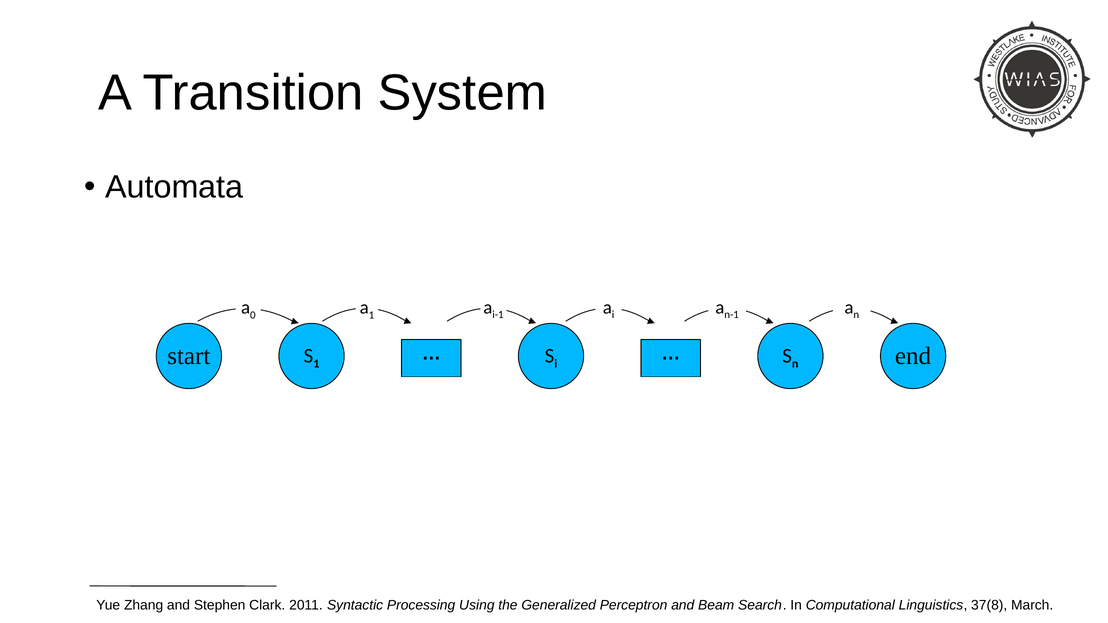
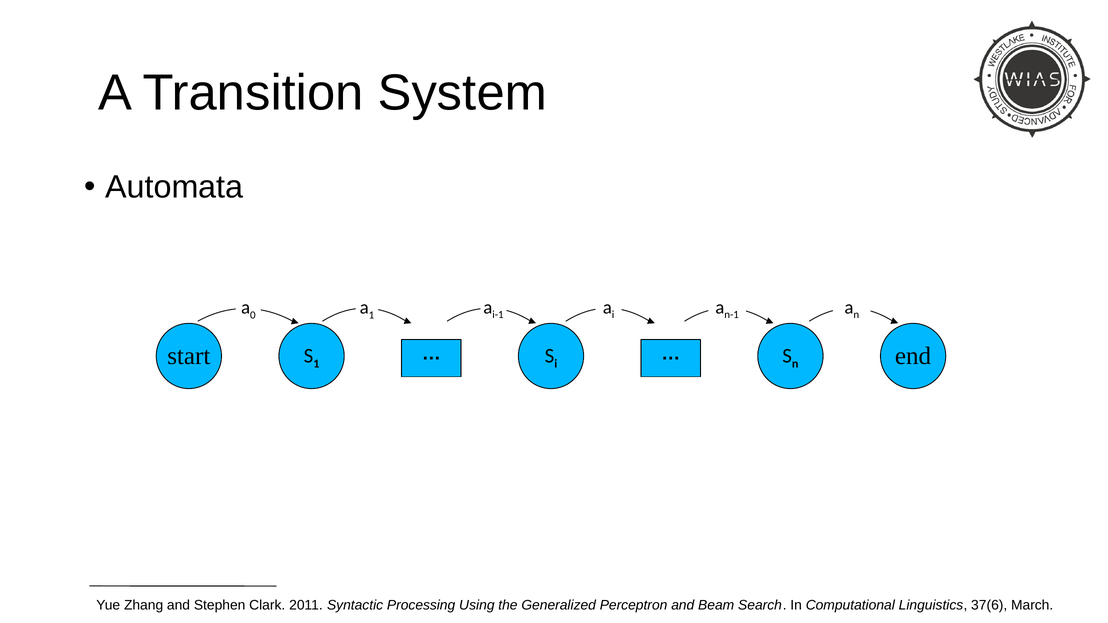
37(8: 37(8 -> 37(6
